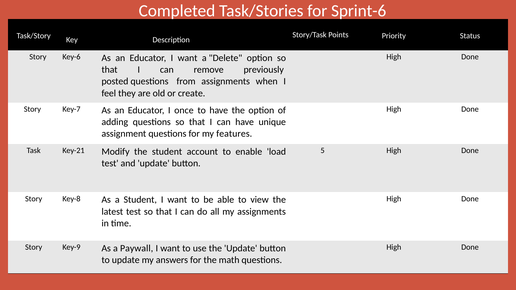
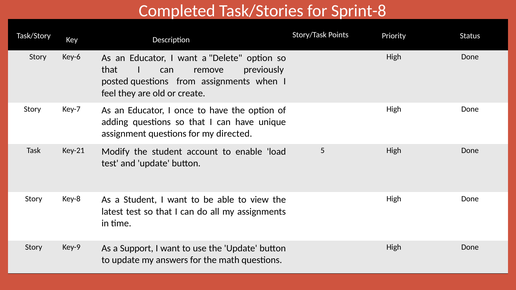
Sprint-6: Sprint-6 -> Sprint-8
features: features -> directed
Paywall: Paywall -> Support
